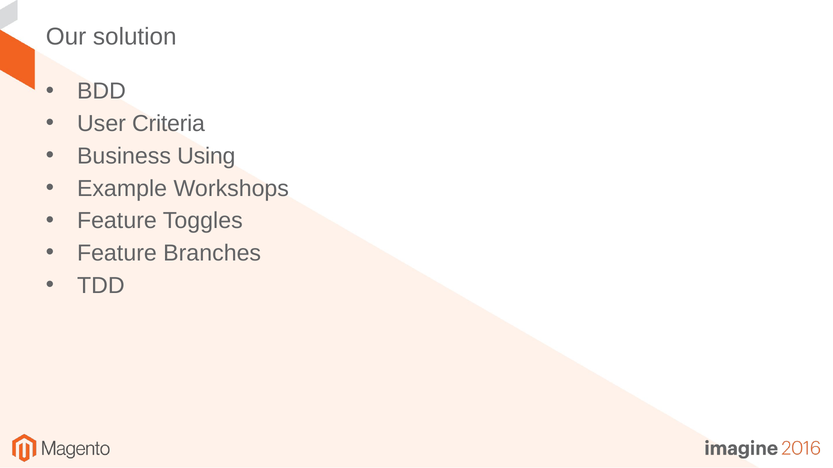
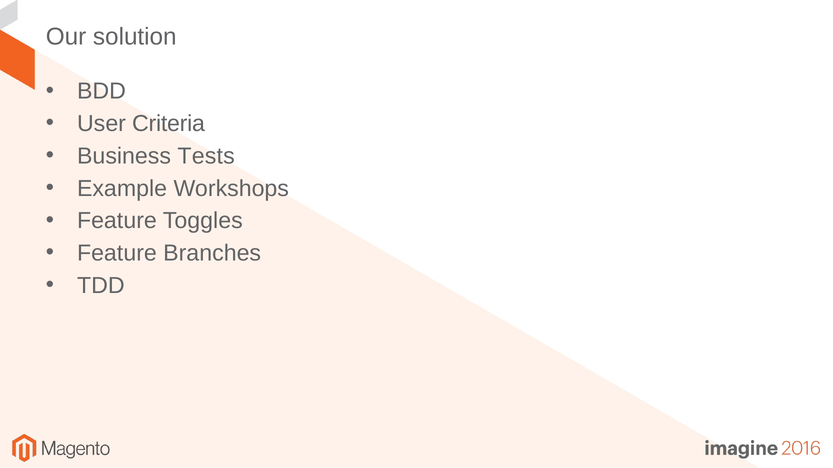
Using: Using -> Tests
